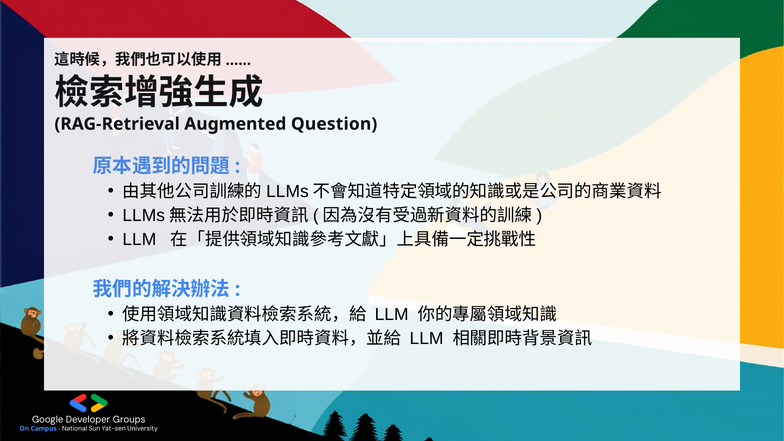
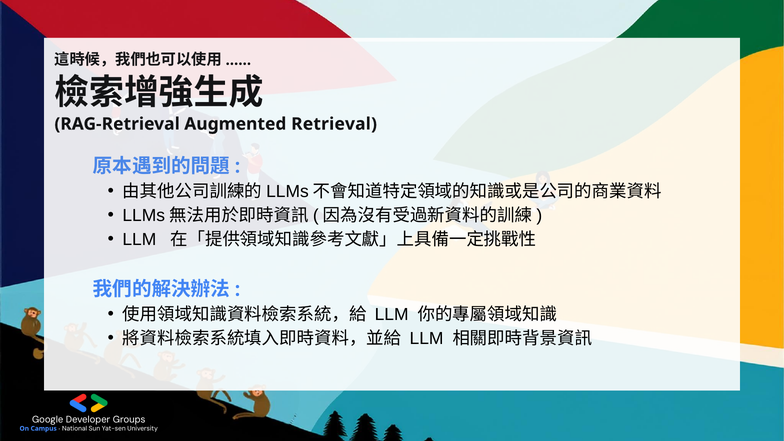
Question: Question -> Retrieval
